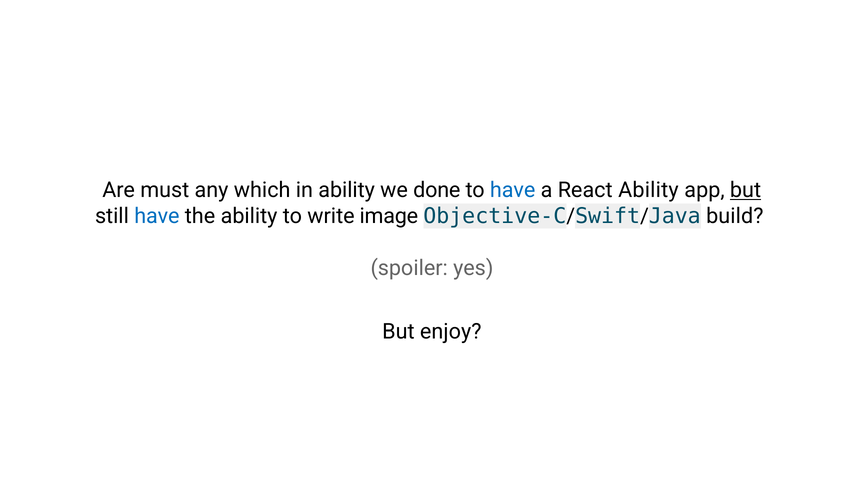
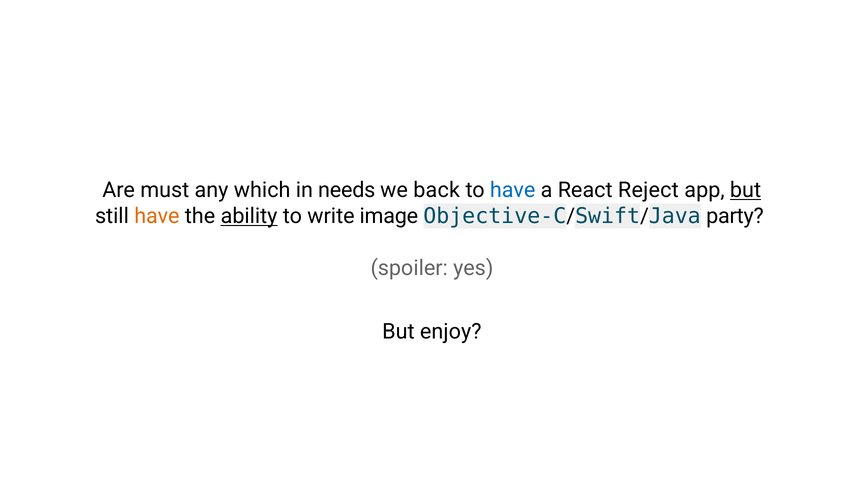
in ability: ability -> needs
done: done -> back
React Ability: Ability -> Reject
have at (157, 216) colour: blue -> orange
ability at (249, 216) underline: none -> present
build: build -> party
